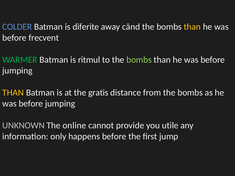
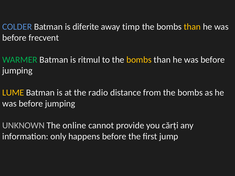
când: când -> timp
bombs at (139, 60) colour: light green -> yellow
THAN at (13, 93): THAN -> LUME
gratis: gratis -> radio
utile: utile -> cărți
